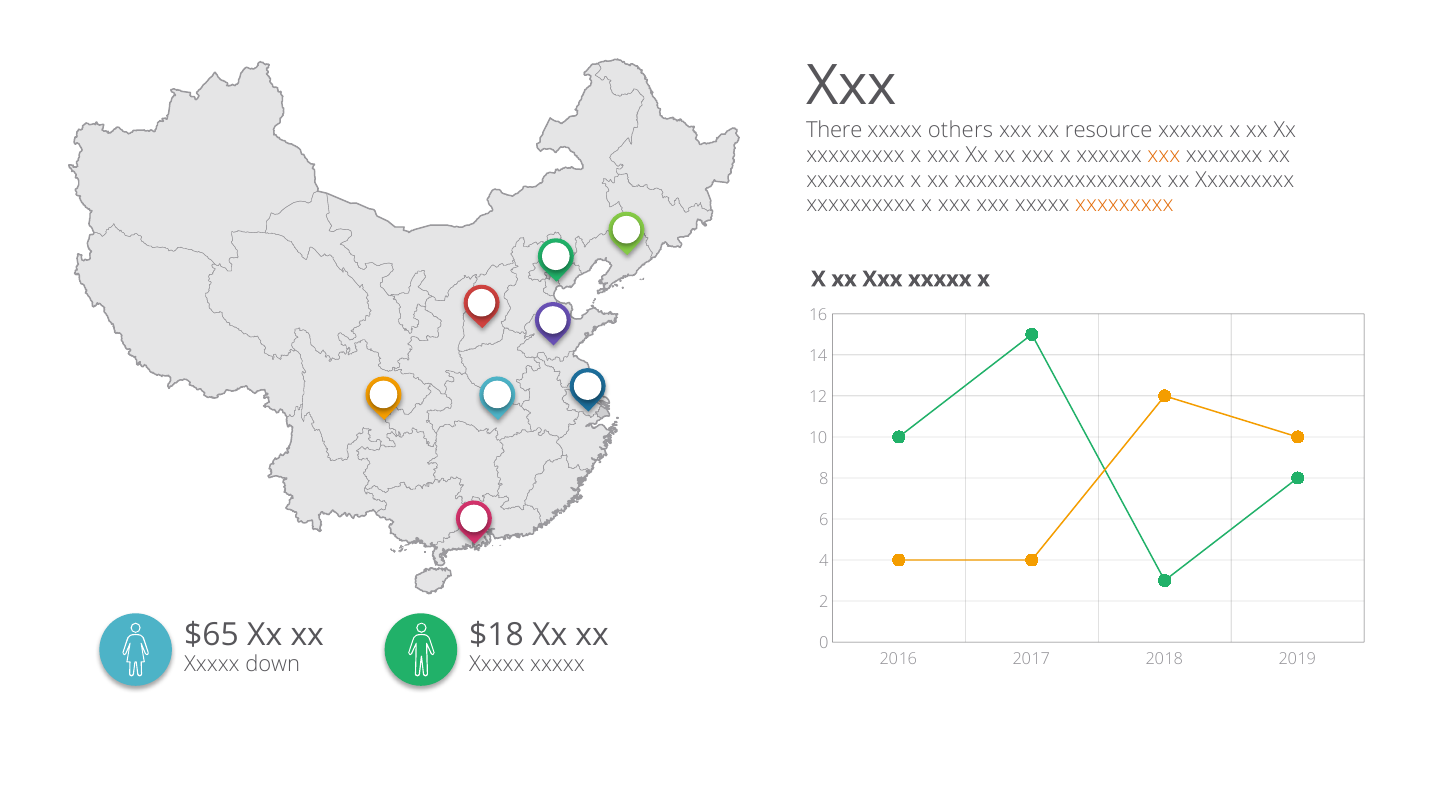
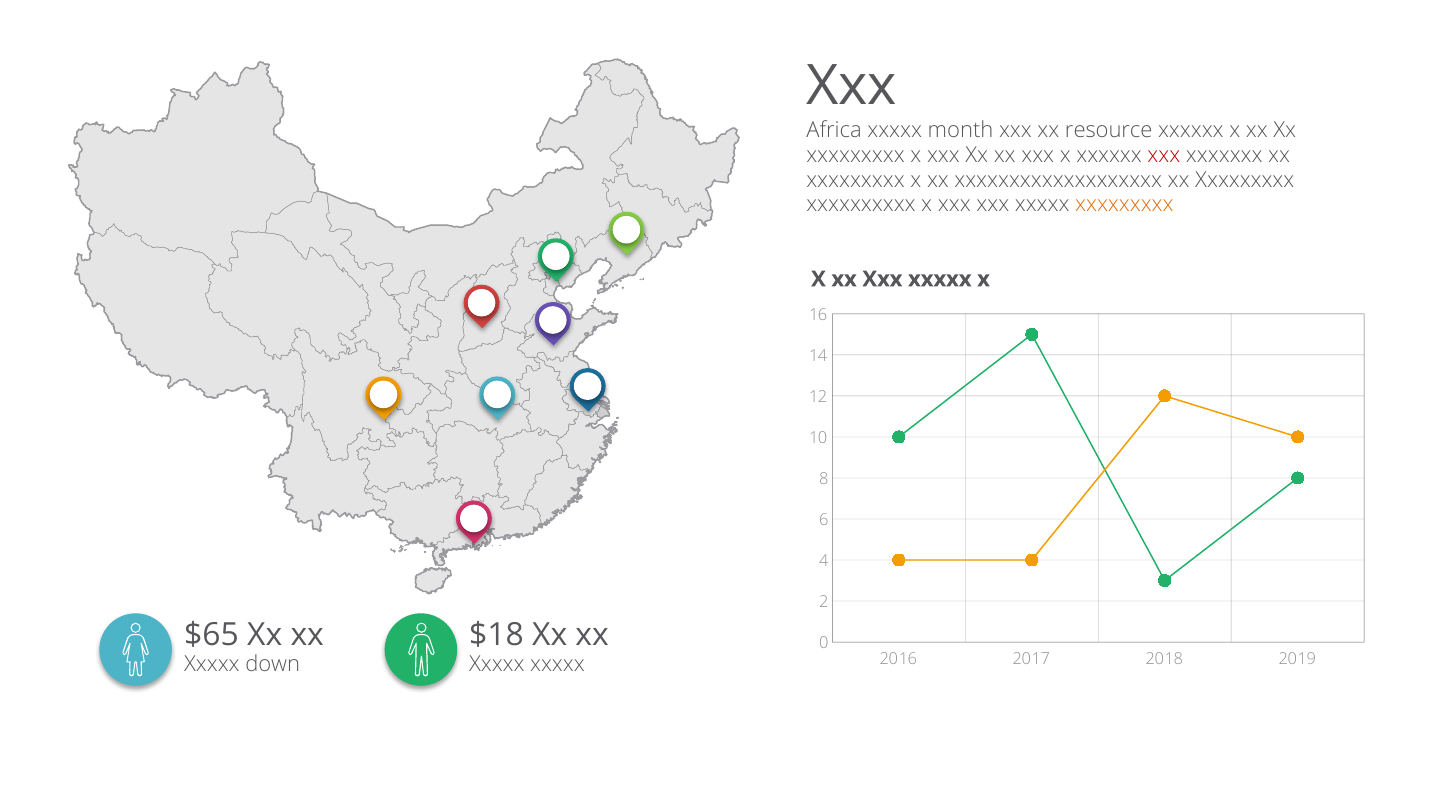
There: There -> Africa
others: others -> month
xxx at (1164, 155) colour: orange -> red
